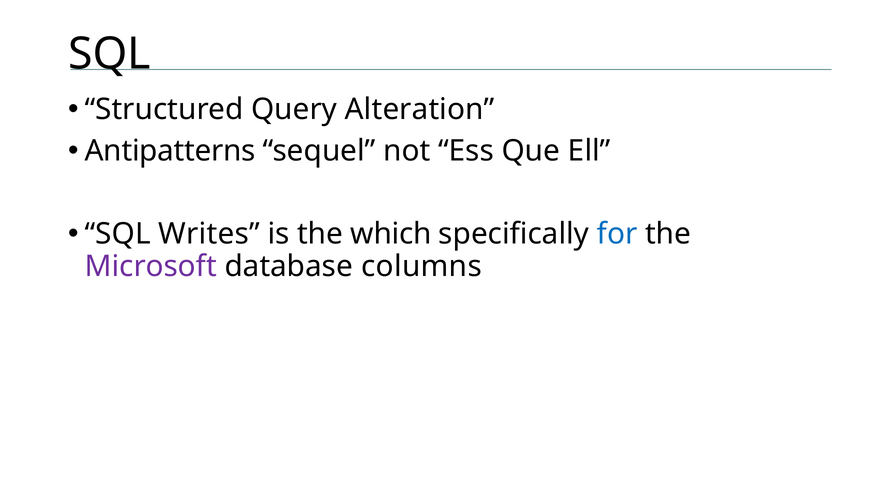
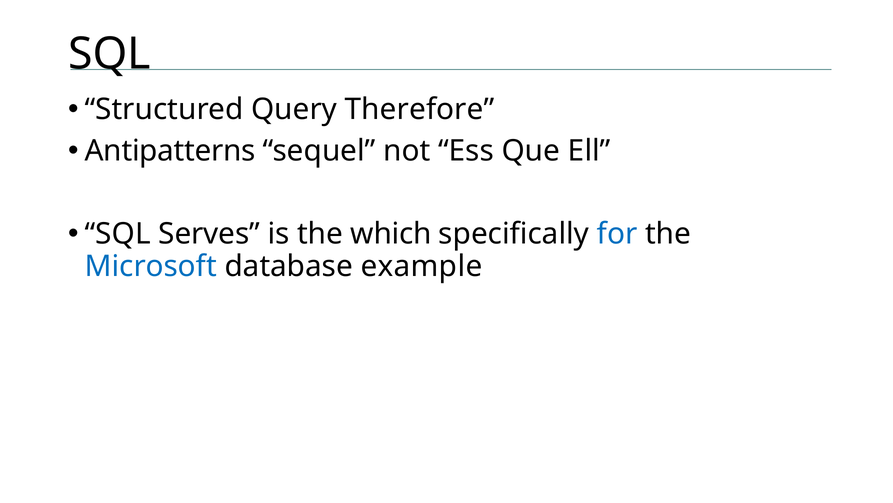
Alteration: Alteration -> Therefore
Writes: Writes -> Serves
Microsoft colour: purple -> blue
columns: columns -> example
